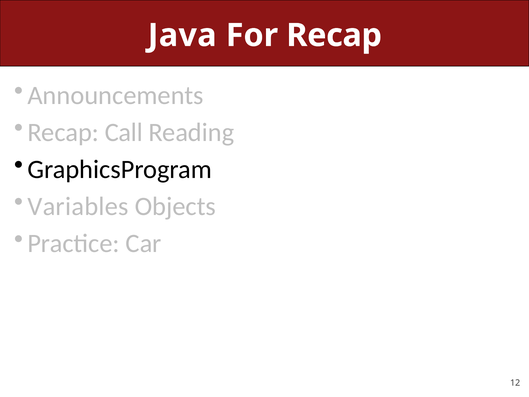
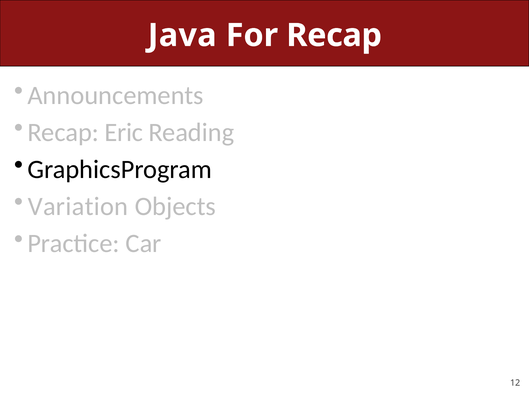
Call: Call -> Eric
Variables: Variables -> Variation
